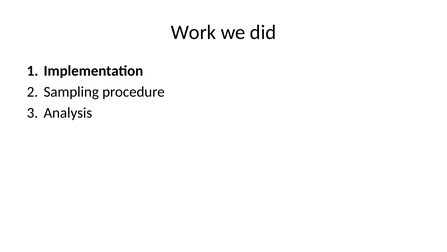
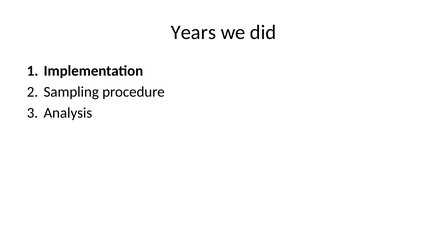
Work: Work -> Years
